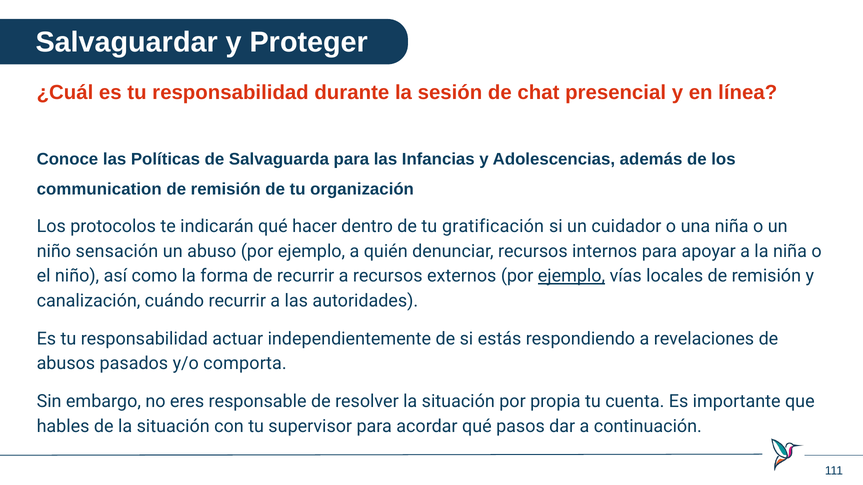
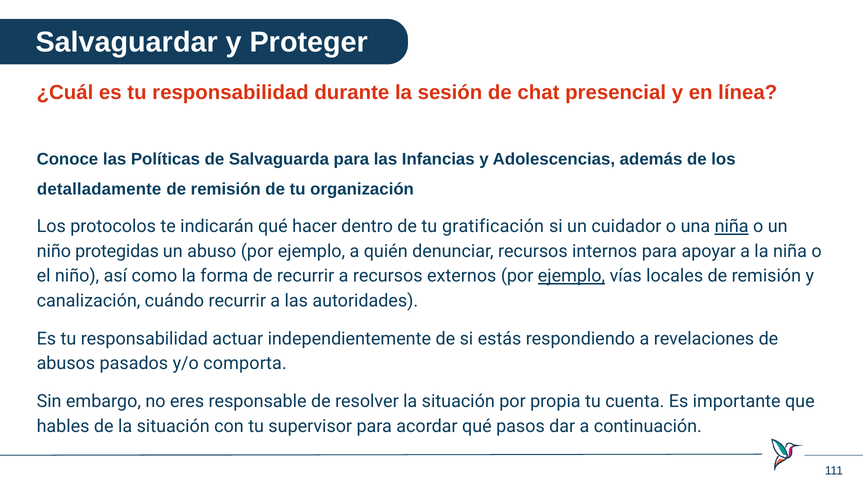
communication: communication -> detalladamente
niña at (732, 227) underline: none -> present
sensación: sensación -> protegidas
